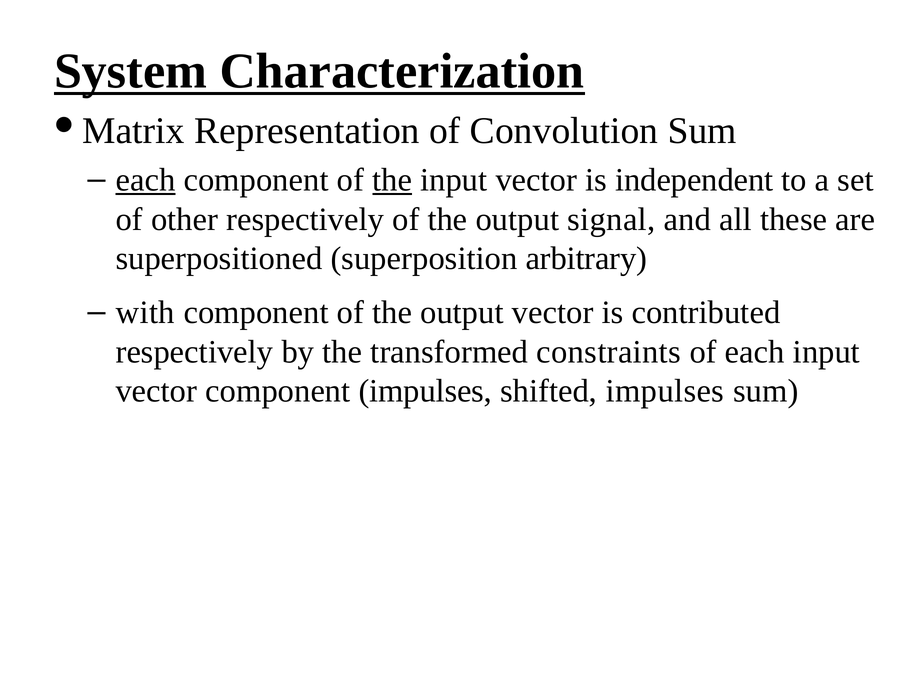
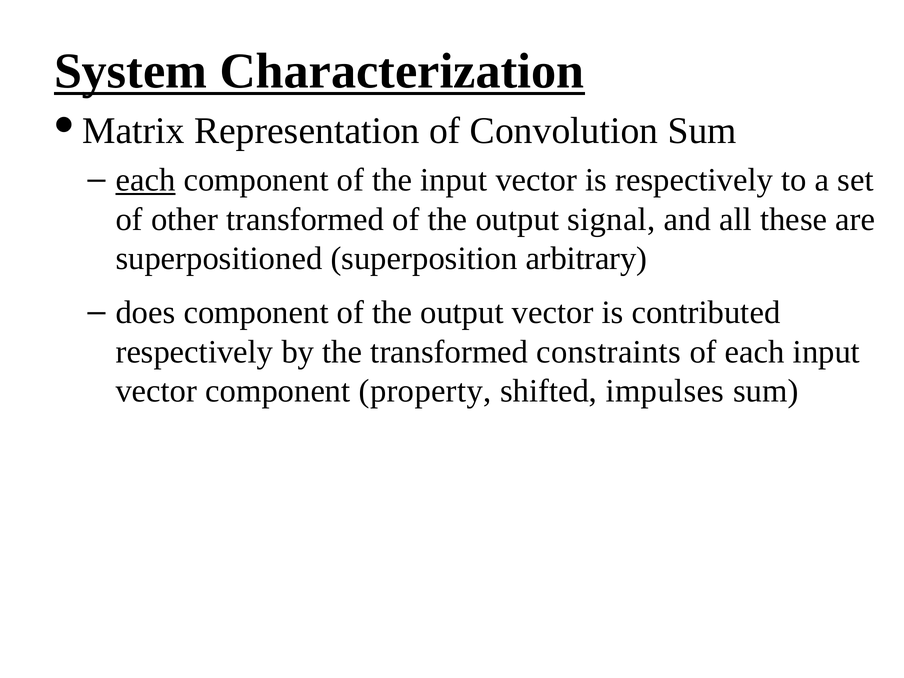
the at (392, 180) underline: present -> none
is independent: independent -> respectively
other respectively: respectively -> transformed
with: with -> does
component impulses: impulses -> property
